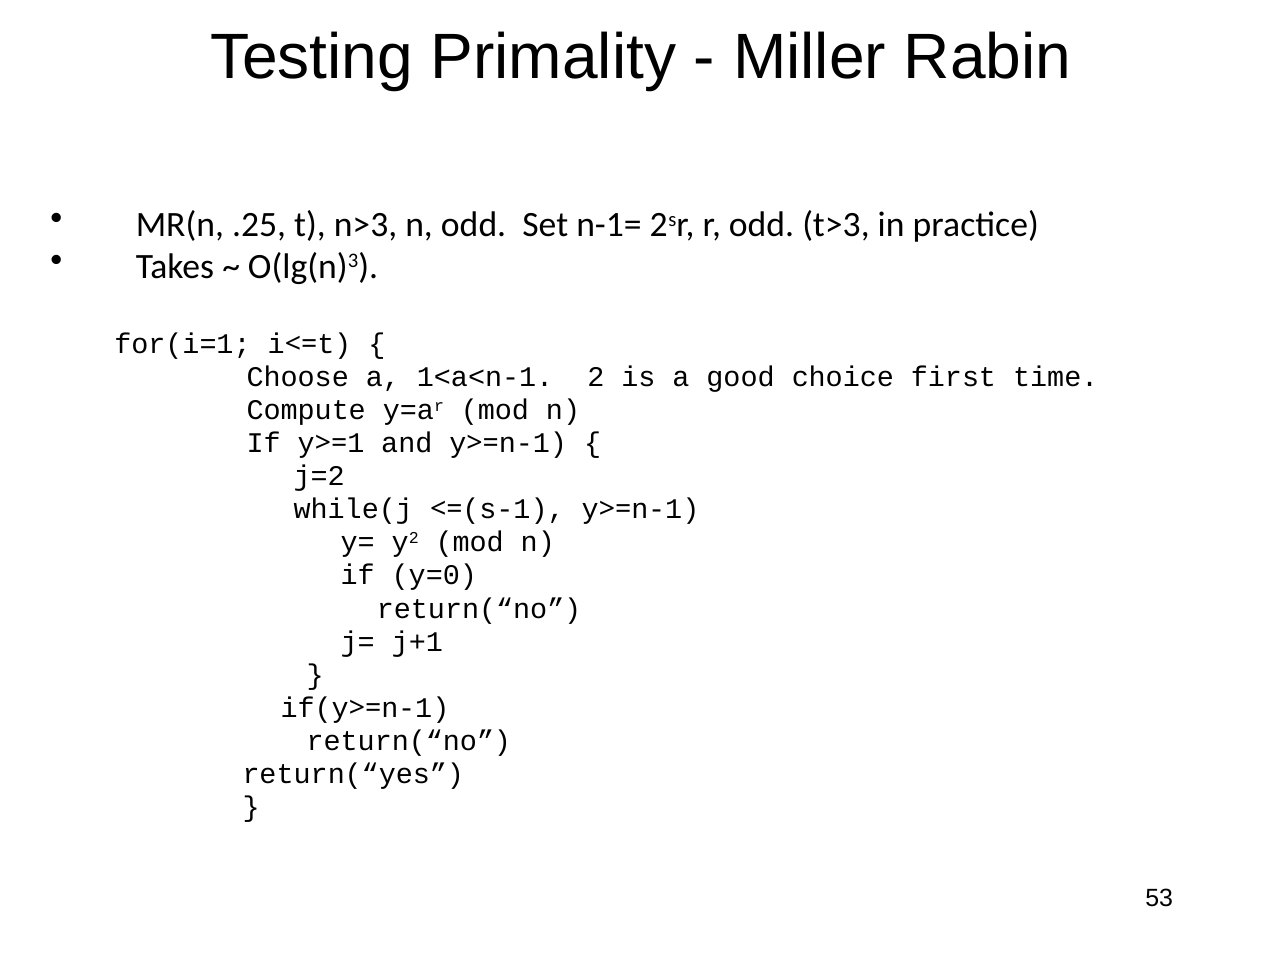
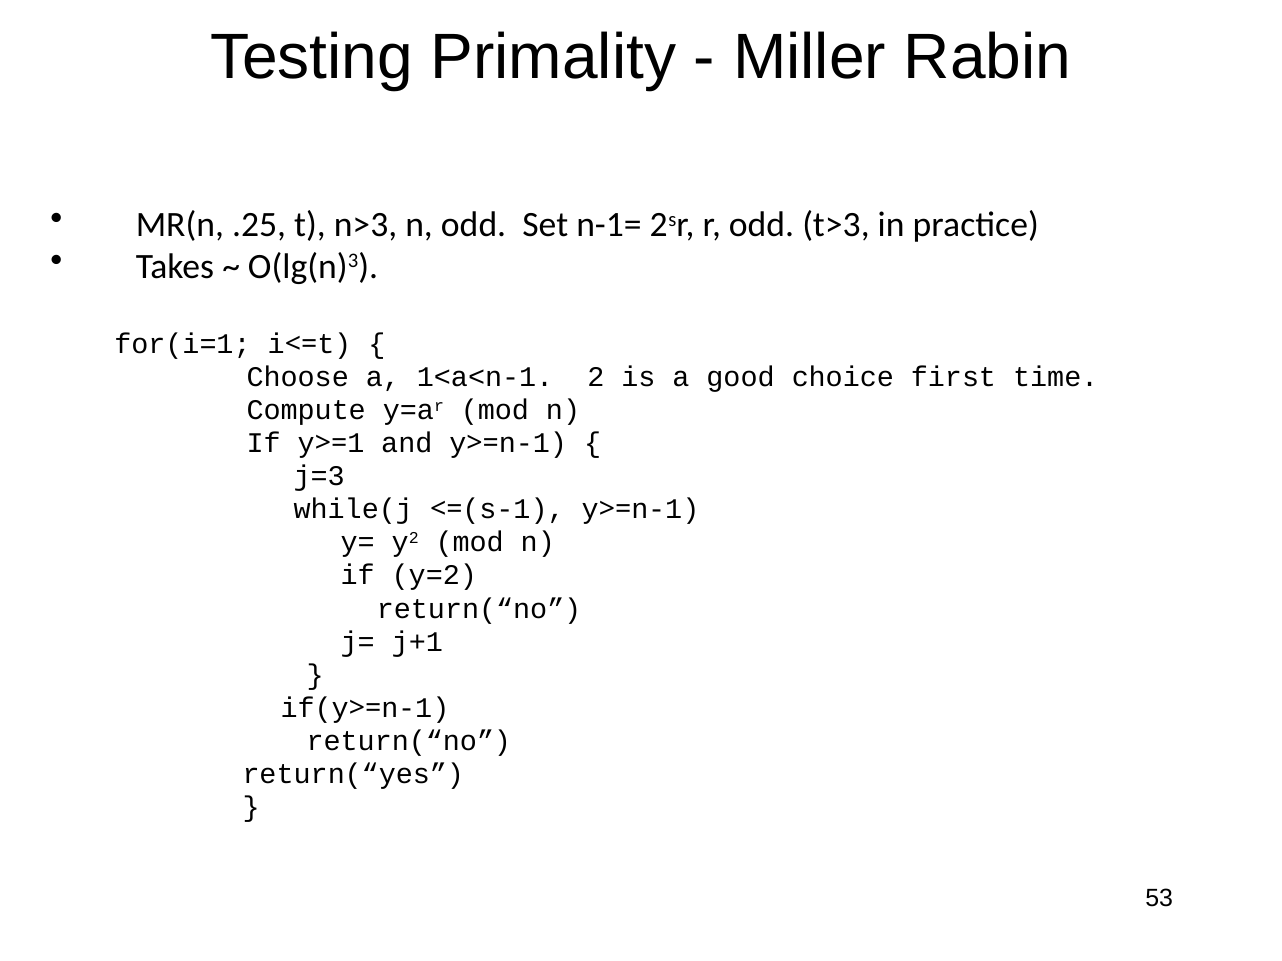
j=2: j=2 -> j=3
y=0: y=0 -> y=2
